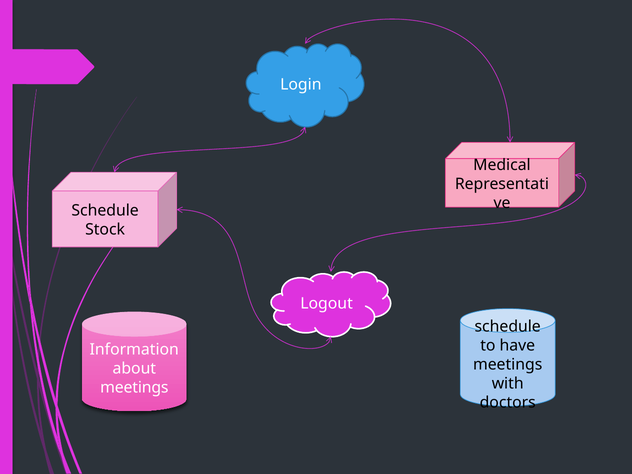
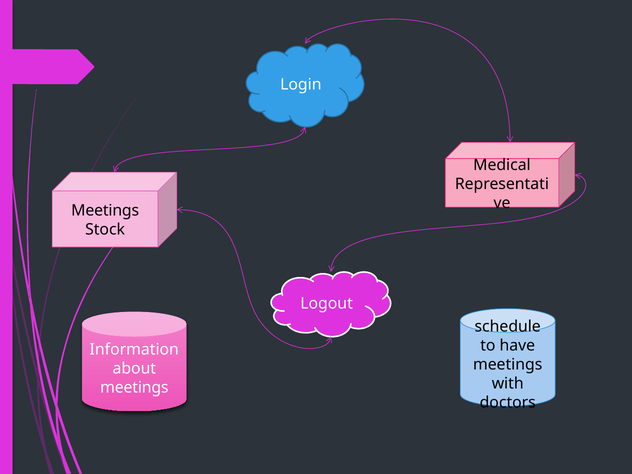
Schedule at (105, 211): Schedule -> Meetings
